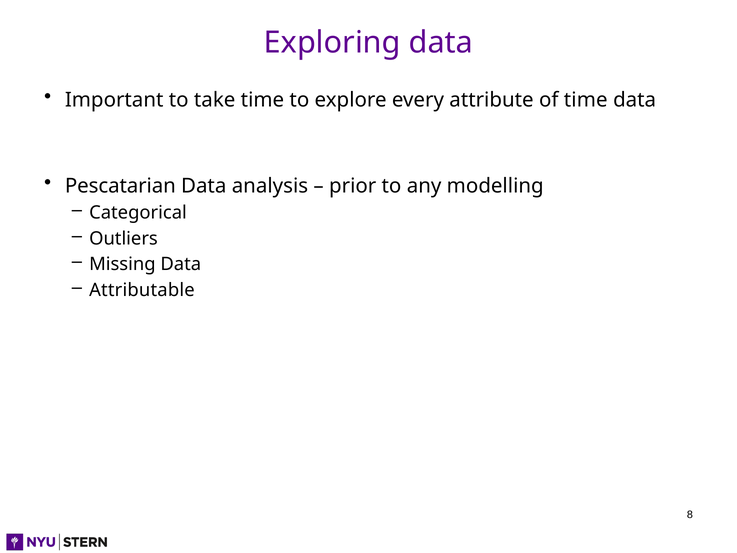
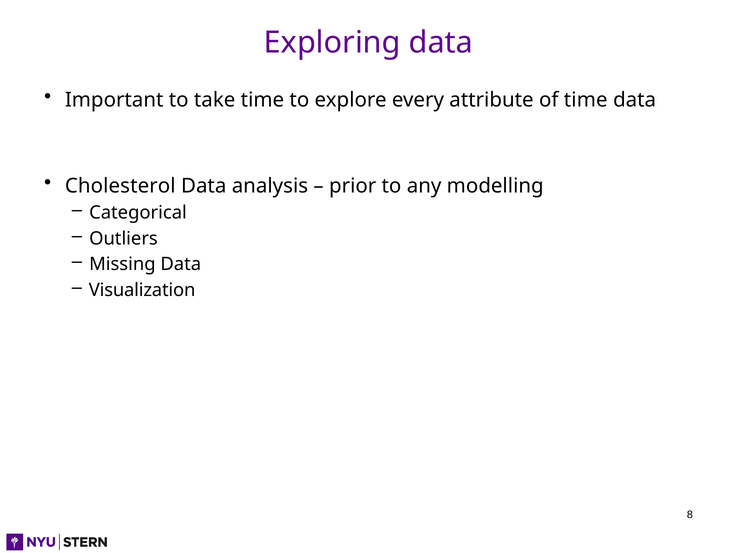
Pescatarian: Pescatarian -> Cholesterol
Attributable: Attributable -> Visualization
